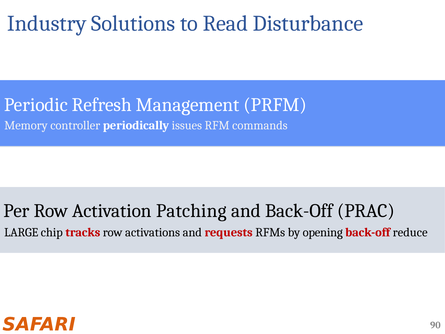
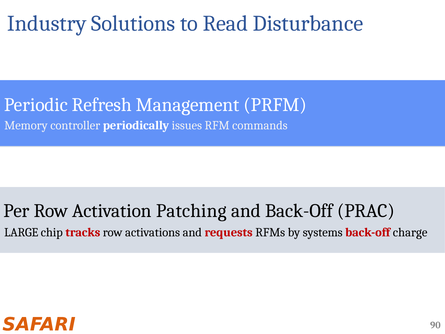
opening: opening -> systems
reduce: reduce -> charge
